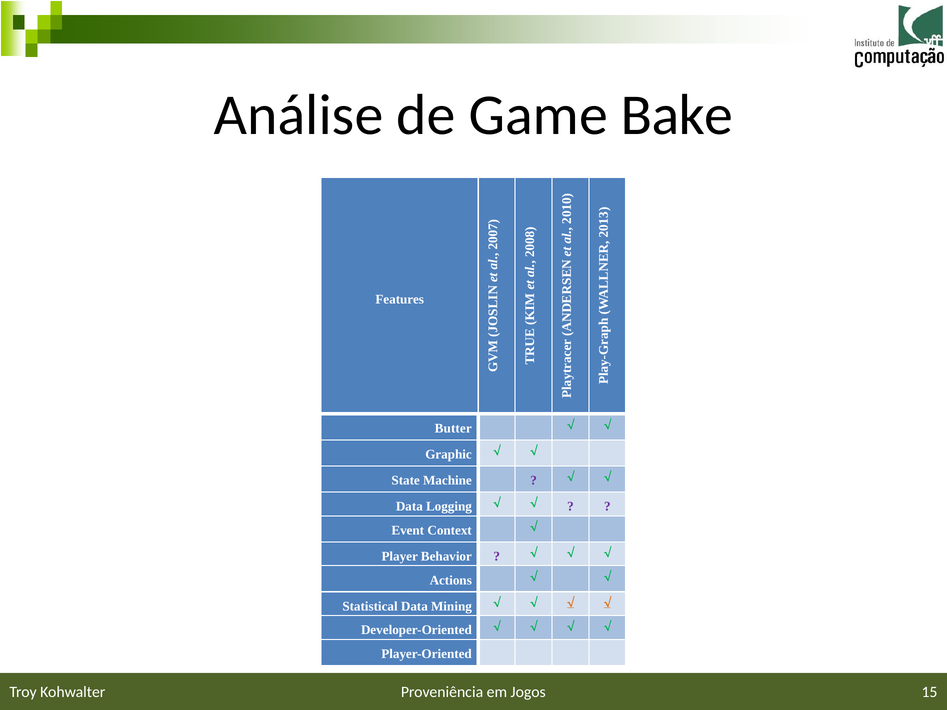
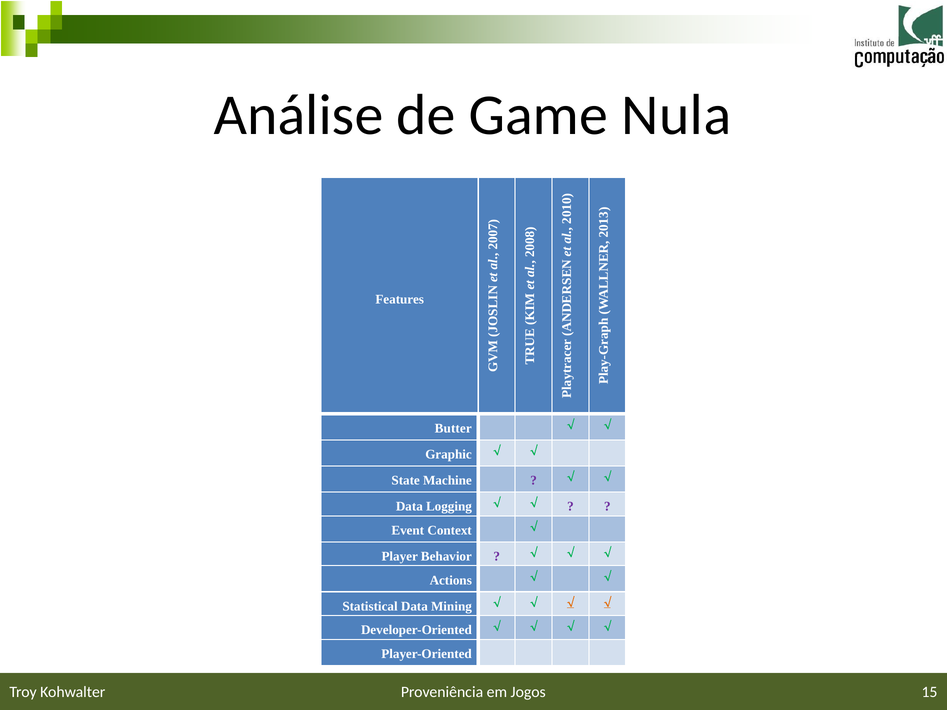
Bake: Bake -> Nula
